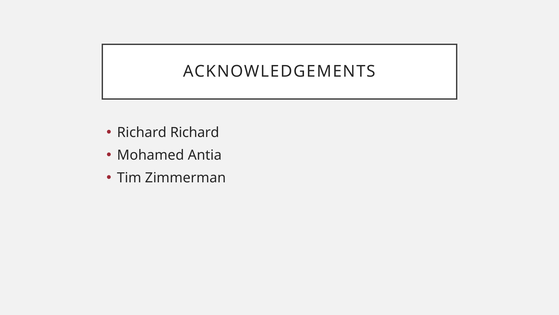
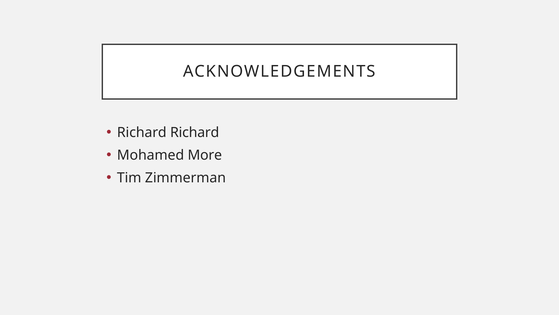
Antia: Antia -> More
